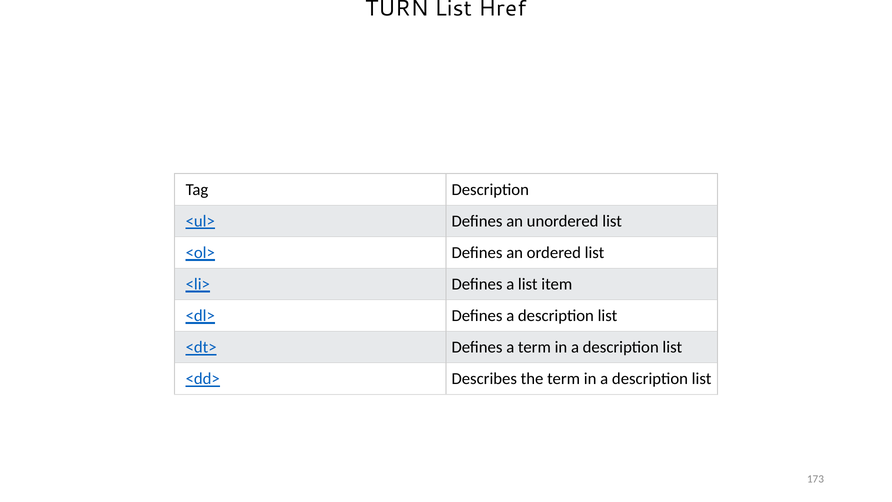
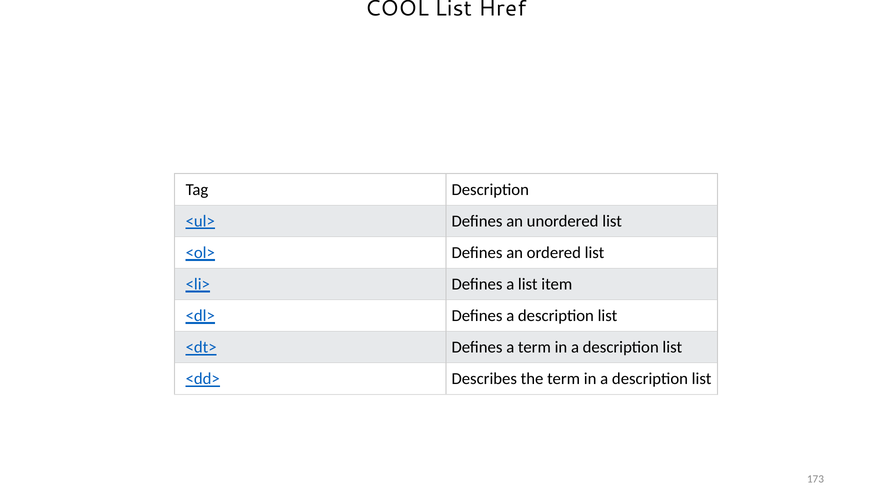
TURN: TURN -> COOL
